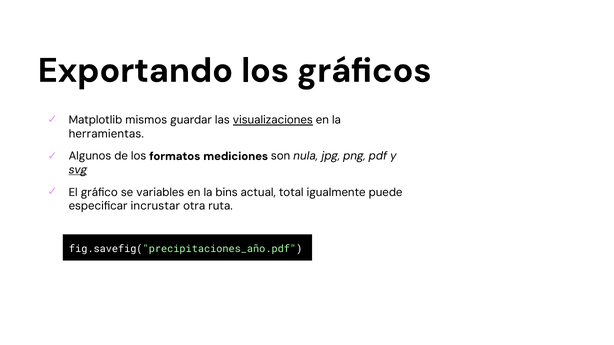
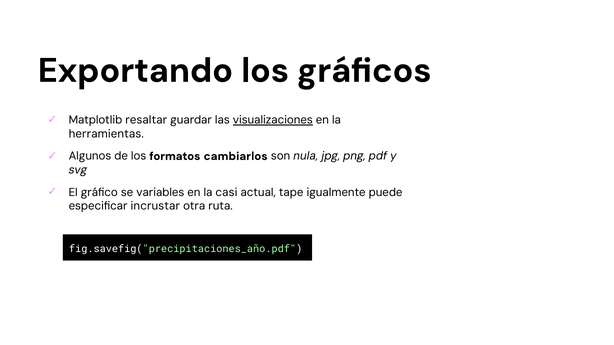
mismos: mismos -> resaltar
mediciones: mediciones -> cambiarlos
svg underline: present -> none
bins: bins -> casi
total: total -> tape
